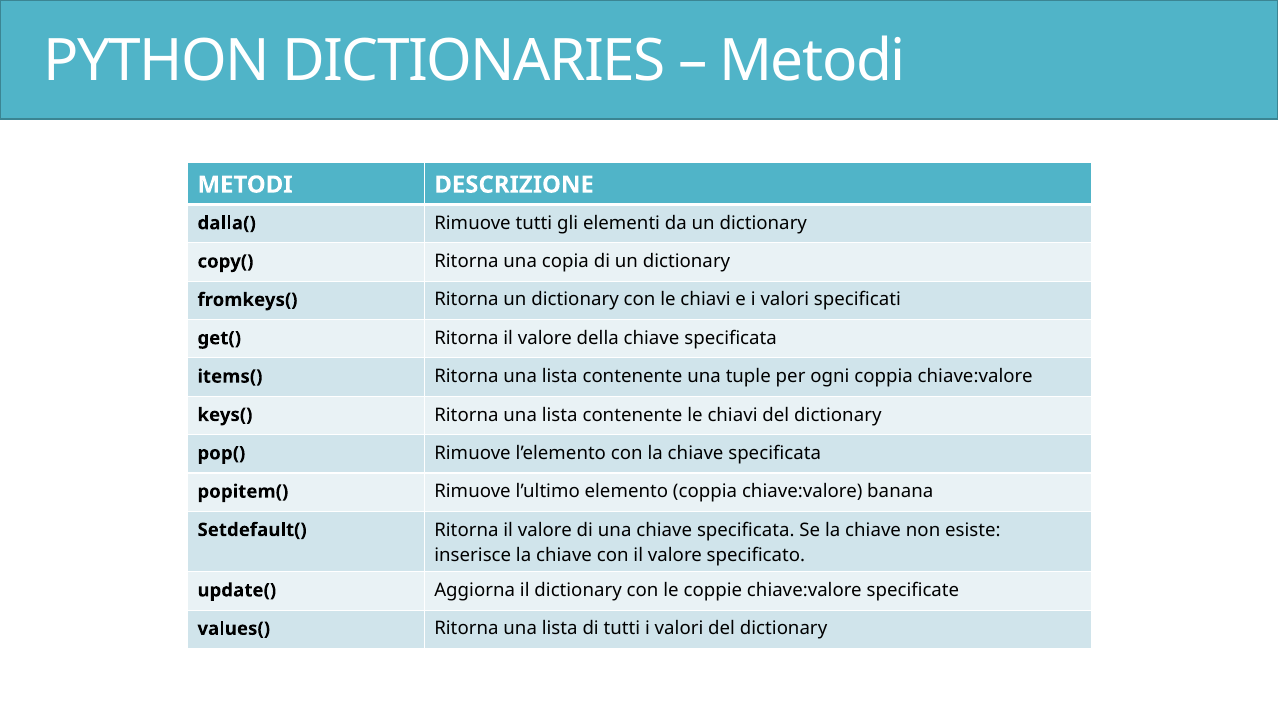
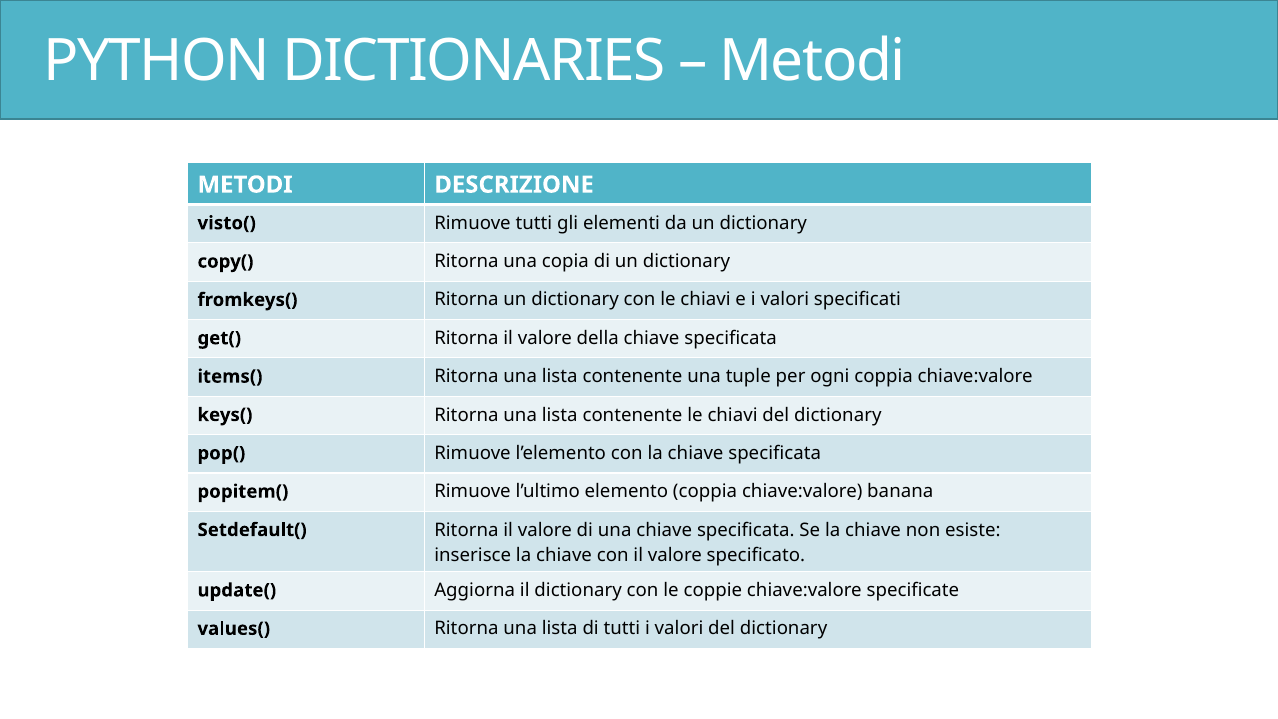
dalla(: dalla( -> visto(
